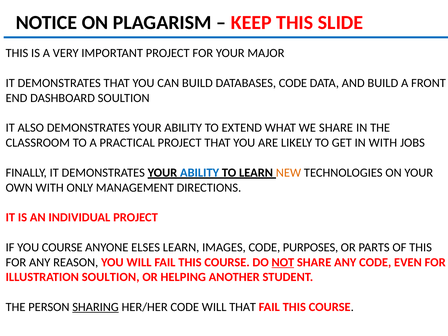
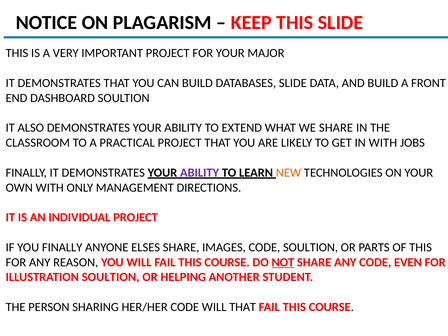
DATABASES CODE: CODE -> SLIDE
ABILITY at (200, 173) colour: blue -> purple
YOU COURSE: COURSE -> FINALLY
ELSES LEARN: LEARN -> SHARE
CODE PURPOSES: PURPOSES -> SOULTION
SHARING underline: present -> none
